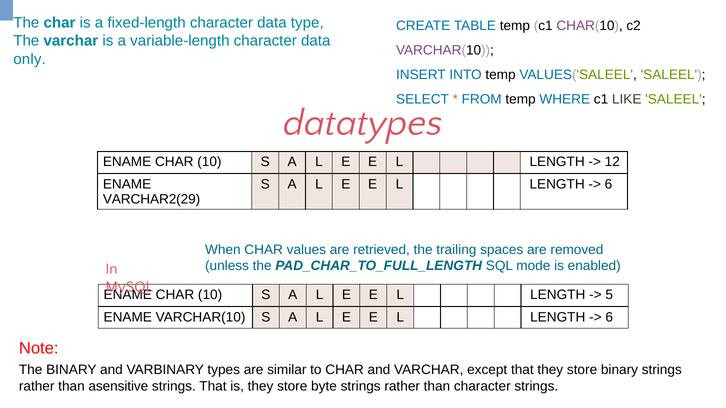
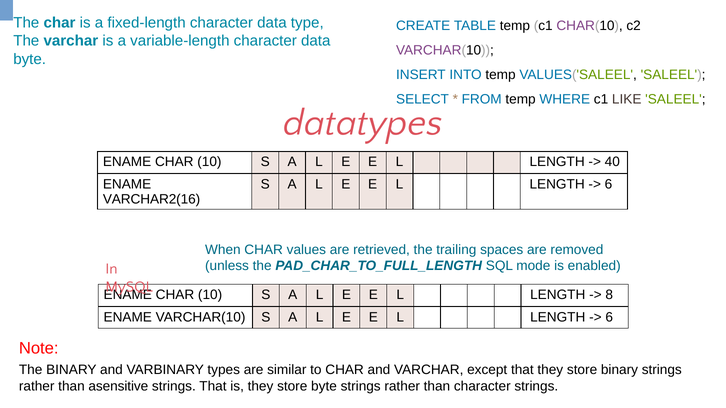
only at (30, 59): only -> byte
12: 12 -> 40
VARCHAR2(29: VARCHAR2(29 -> VARCHAR2(16
5: 5 -> 8
